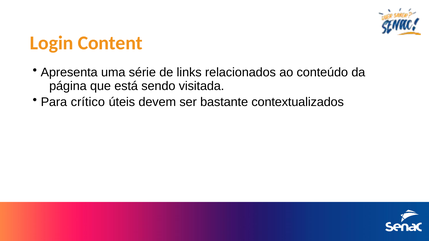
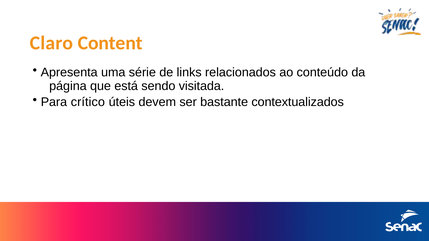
Login: Login -> Claro
